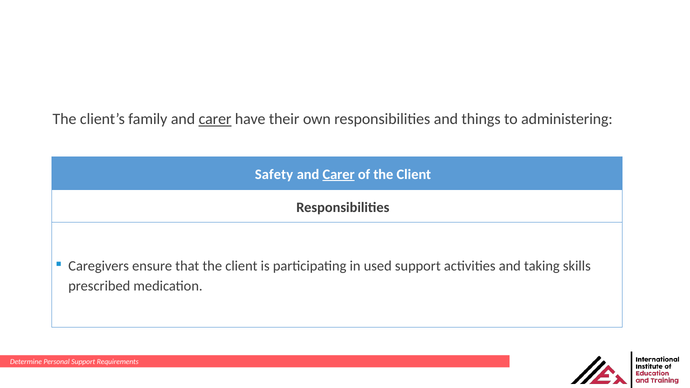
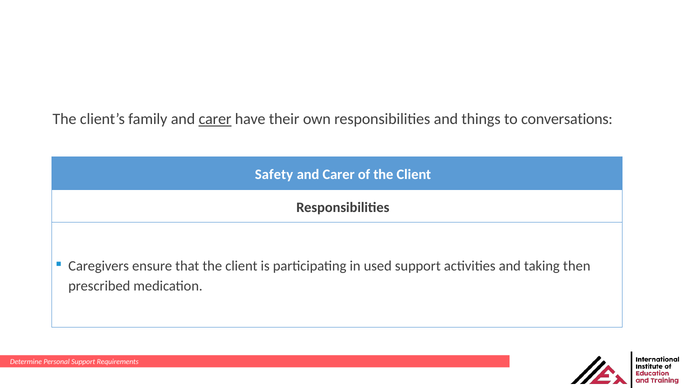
administering: administering -> conversations
Carer at (339, 175) underline: present -> none
skills: skills -> then
